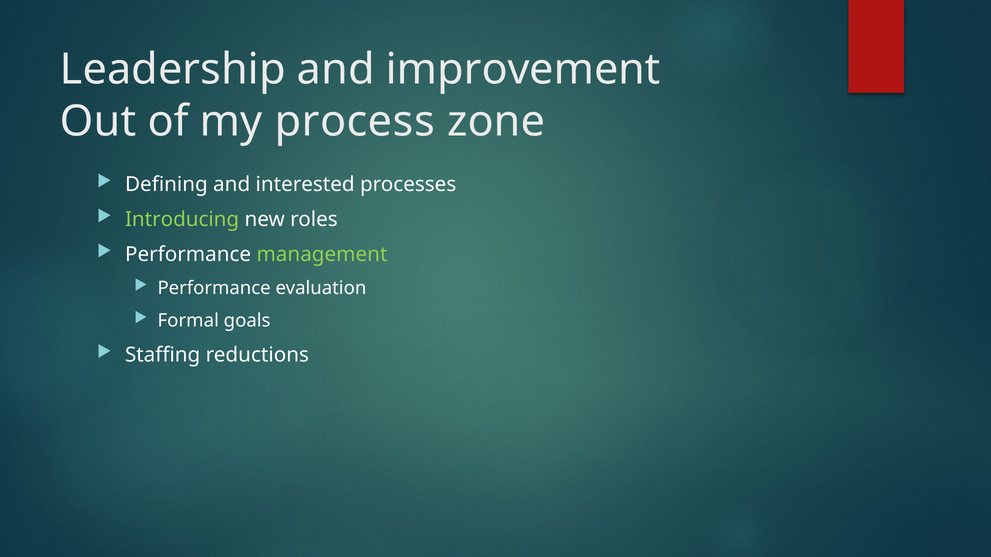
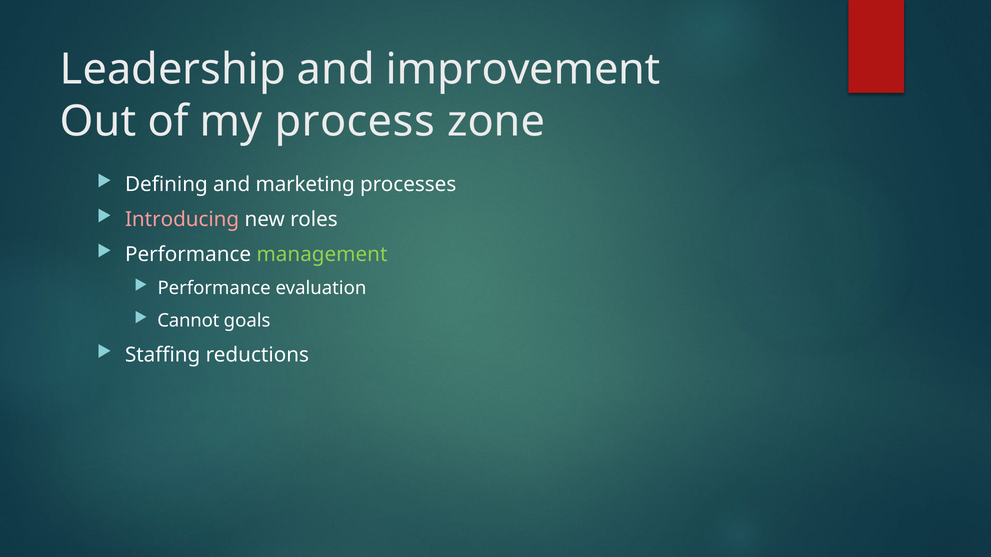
interested: interested -> marketing
Introducing colour: light green -> pink
Formal: Formal -> Cannot
